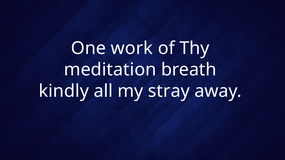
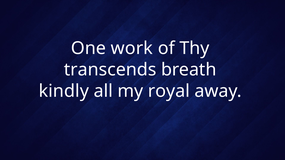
meditation: meditation -> transcends
stray: stray -> royal
